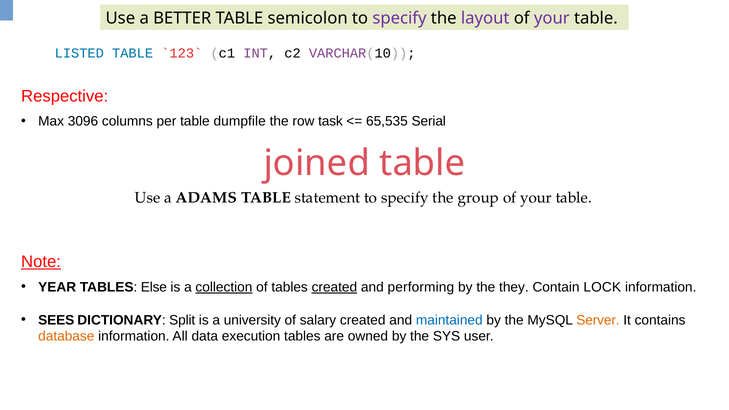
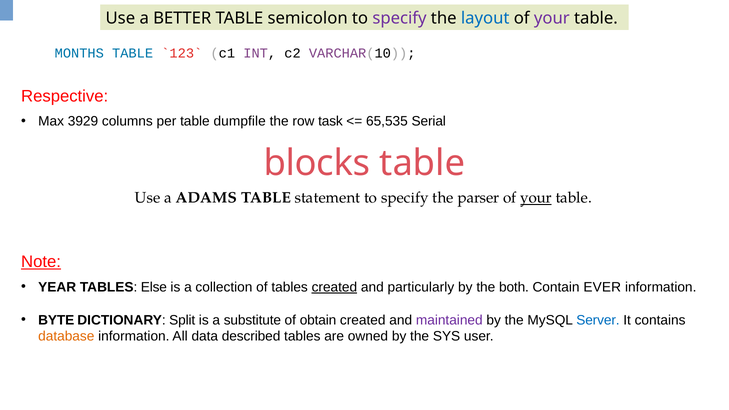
layout colour: purple -> blue
LISTED: LISTED -> MONTHS
3096: 3096 -> 3929
joined: joined -> blocks
group: group -> parser
your at (536, 198) underline: none -> present
collection underline: present -> none
performing: performing -> particularly
they: they -> both
LOCK: LOCK -> EVER
SEES: SEES -> BYTE
university: university -> substitute
salary: salary -> obtain
maintained colour: blue -> purple
Server colour: orange -> blue
execution: execution -> described
